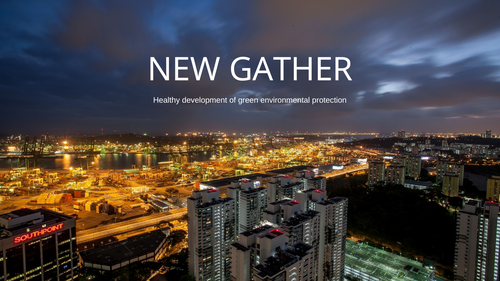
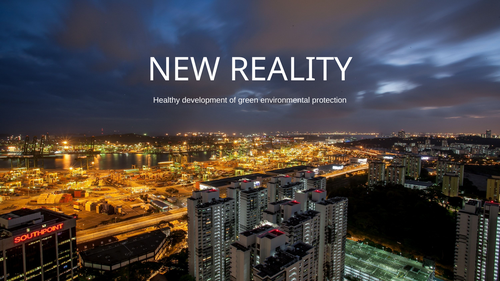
GATHER: GATHER -> REALITY
